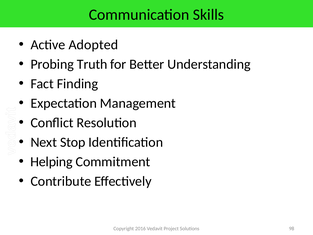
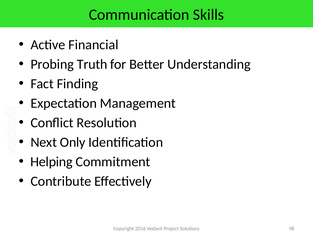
Adopted: Adopted -> Financial
Stop: Stop -> Only
